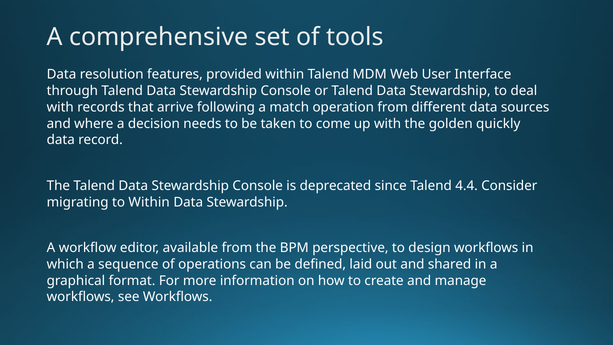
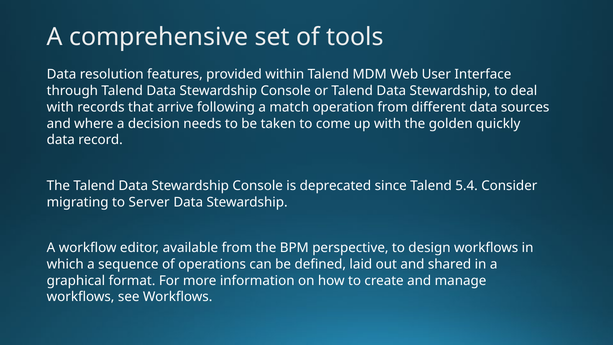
4.4: 4.4 -> 5.4
to Within: Within -> Server
